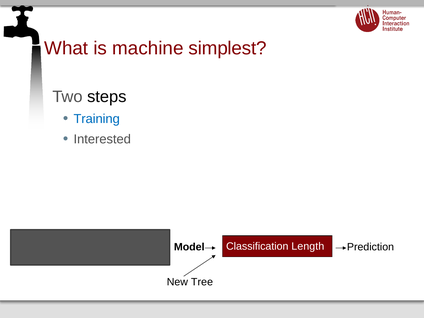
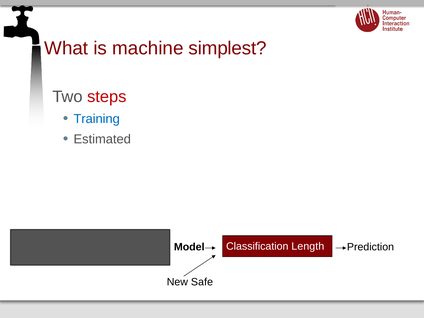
steps colour: black -> red
Interested: Interested -> Estimated
Tree: Tree -> Safe
